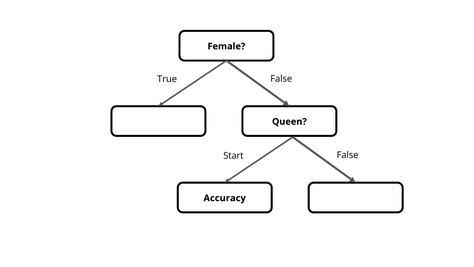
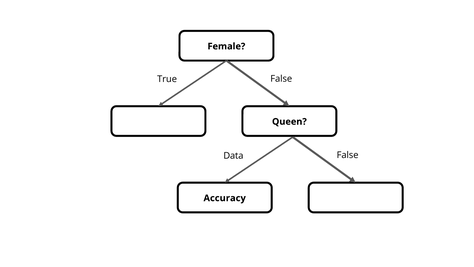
Start: Start -> Data
